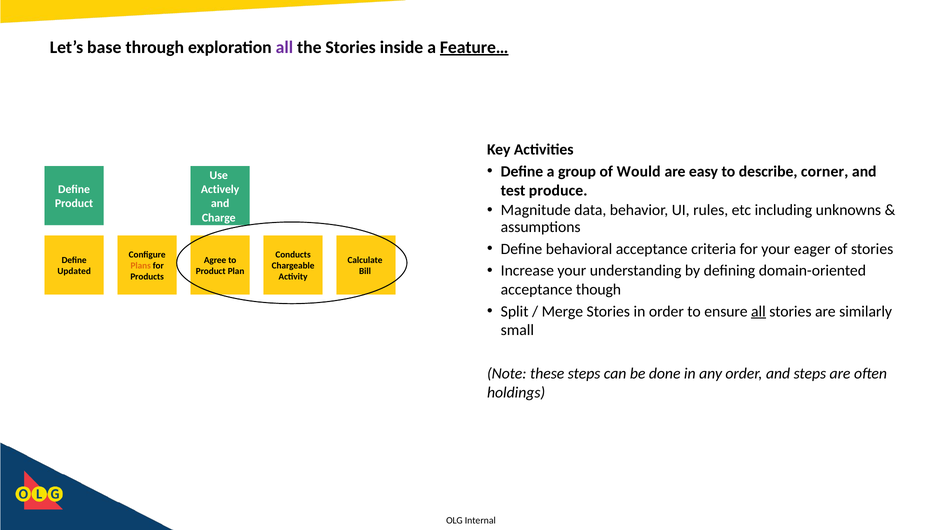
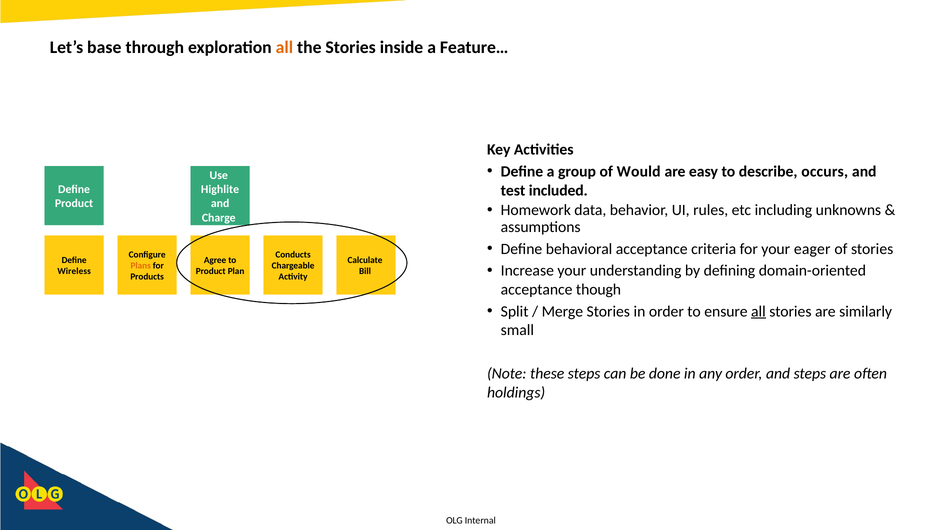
all at (284, 47) colour: purple -> orange
Feature… underline: present -> none
corner: corner -> occurs
produce: produce -> included
Actively: Actively -> Highlite
Magnitude: Magnitude -> Homework
Updated: Updated -> Wireless
